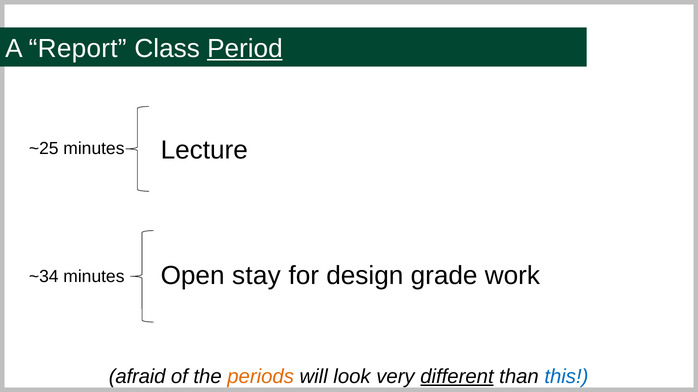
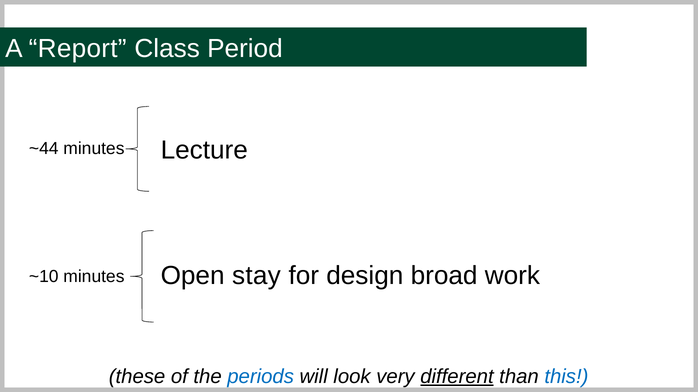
Period underline: present -> none
~25: ~25 -> ~44
grade: grade -> broad
~34: ~34 -> ~10
afraid: afraid -> these
periods colour: orange -> blue
